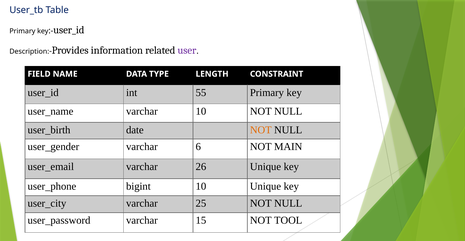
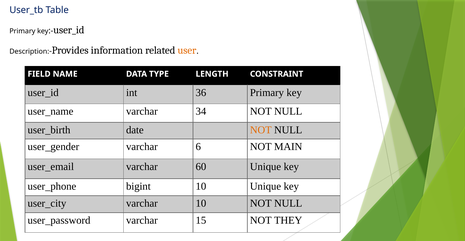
user colour: purple -> orange
55: 55 -> 36
varchar 10: 10 -> 34
26: 26 -> 60
varchar 25: 25 -> 10
TOOL: TOOL -> THEY
